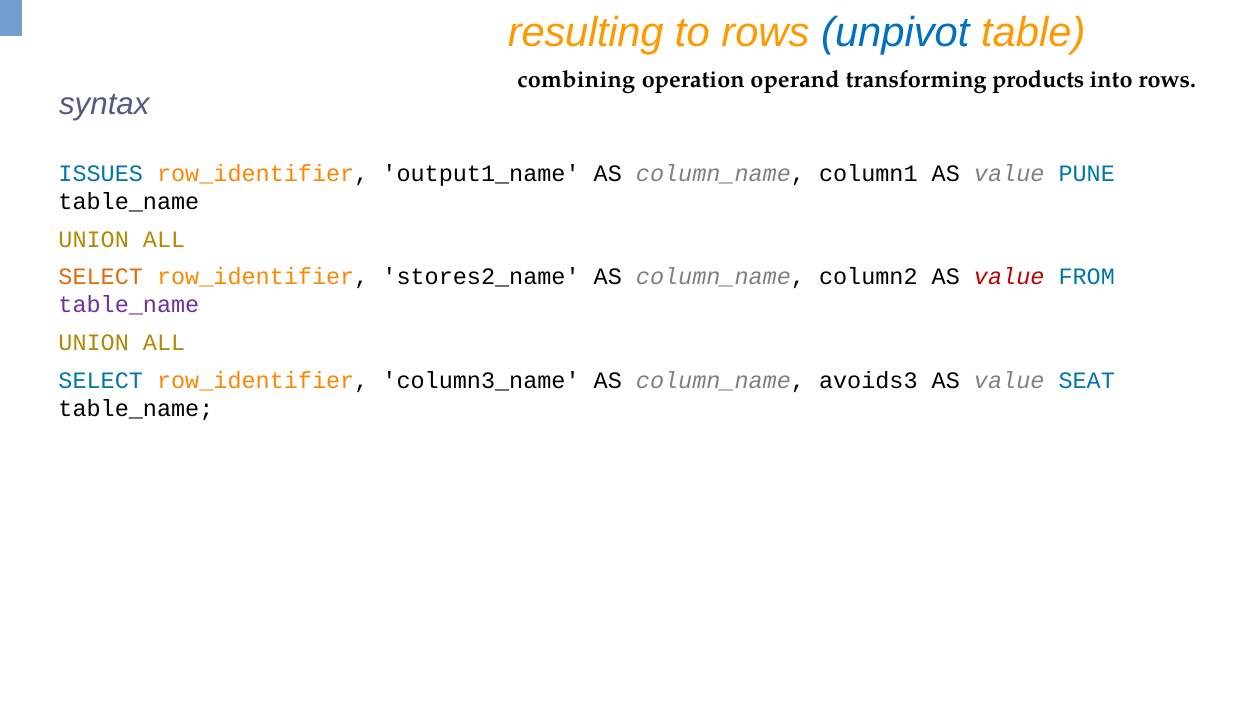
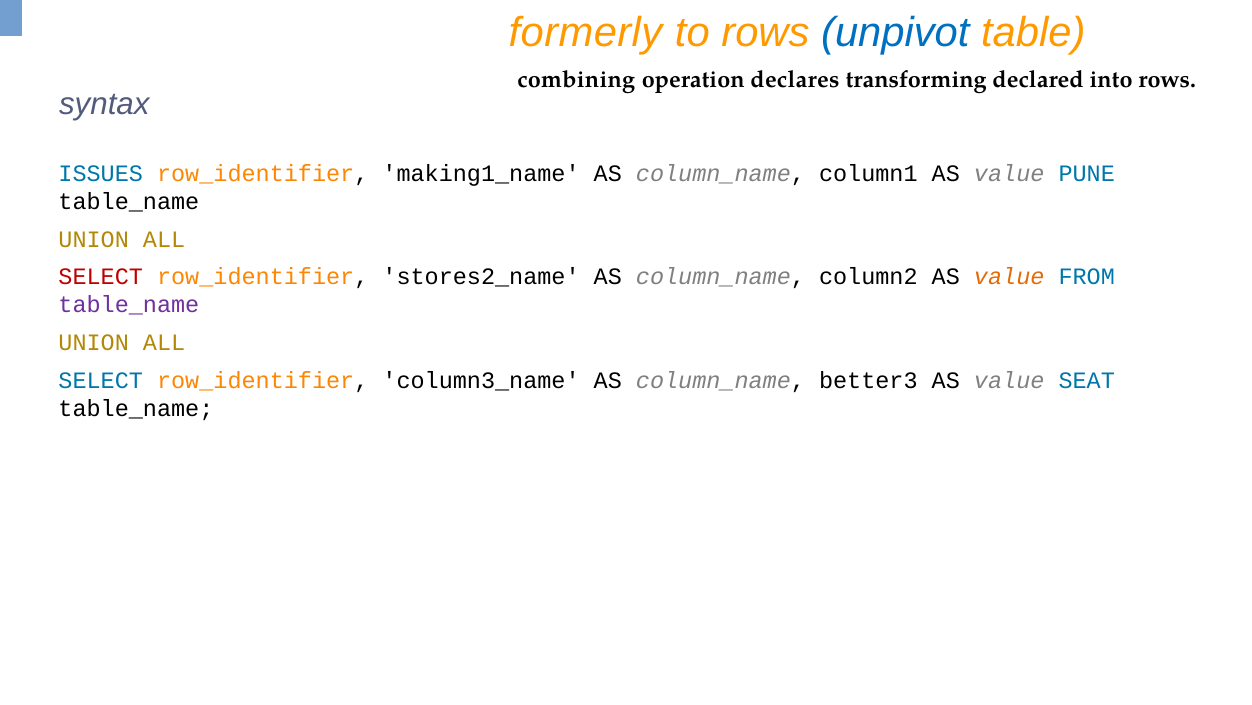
resulting: resulting -> formerly
operand: operand -> declares
products: products -> declared
output1_name: output1_name -> making1_name
SELECT at (101, 277) colour: orange -> red
value at (1009, 277) colour: red -> orange
avoids3: avoids3 -> better3
